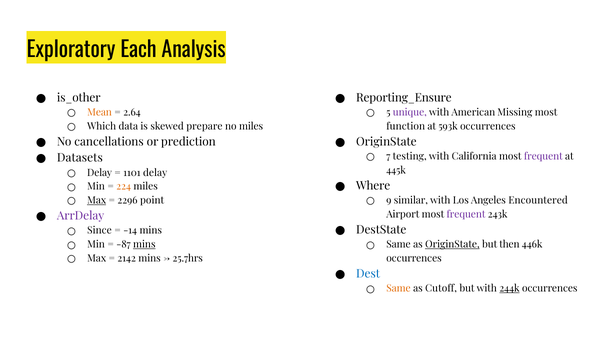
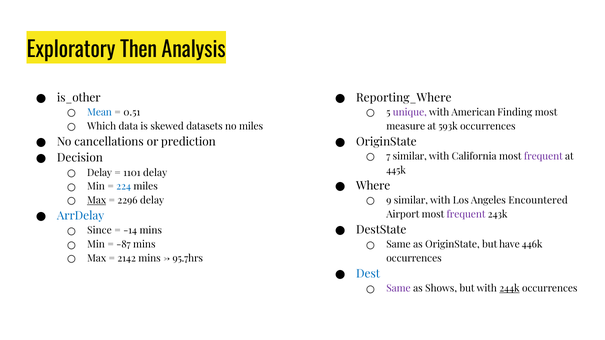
Each: Each -> Then
Reporting_Ensure: Reporting_Ensure -> Reporting_Where
Mean colour: orange -> blue
2.64: 2.64 -> 0.51
Missing: Missing -> Finding
prepare: prepare -> datasets
function: function -> measure
7 testing: testing -> similar
Datasets: Datasets -> Decision
224 colour: orange -> blue
2296 point: point -> delay
ArrDelay colour: purple -> blue
mins at (144, 245) underline: present -> none
OriginState at (452, 245) underline: present -> none
then: then -> have
25.7hrs: 25.7hrs -> 95.7hrs
Same at (398, 289) colour: orange -> purple
Cutoff: Cutoff -> Shows
